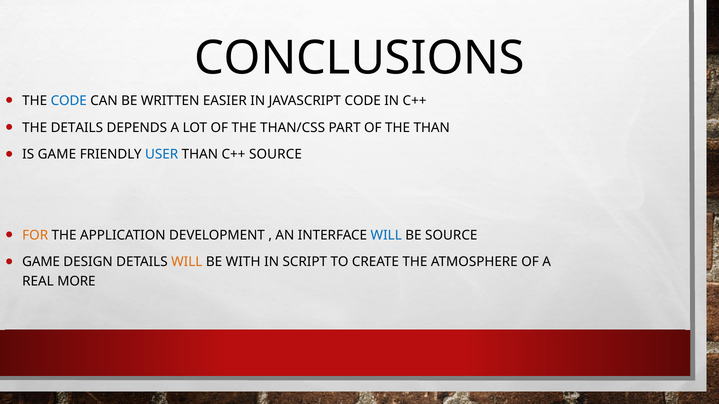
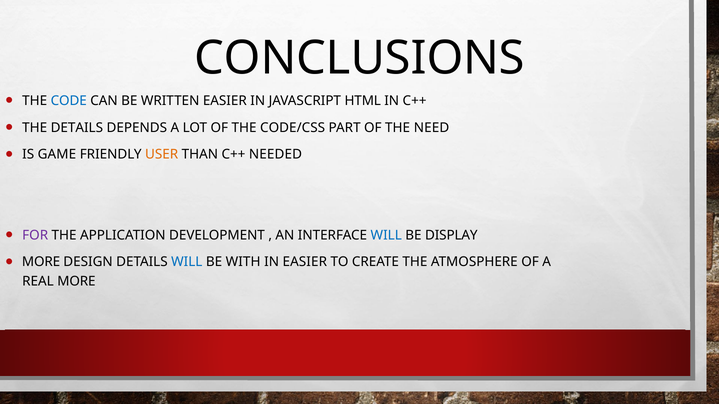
JAVASCRIPT CODE: CODE -> HTML
THAN/CSS: THAN/CSS -> CODE/CSS
THE THAN: THAN -> NEED
USER colour: blue -> orange
C++ SOURCE: SOURCE -> NEEDED
FOR colour: orange -> purple
BE SOURCE: SOURCE -> DISPLAY
GAME at (41, 262): GAME -> MORE
WILL at (187, 262) colour: orange -> blue
IN SCRIPT: SCRIPT -> EASIER
